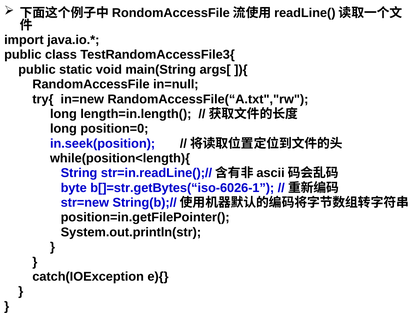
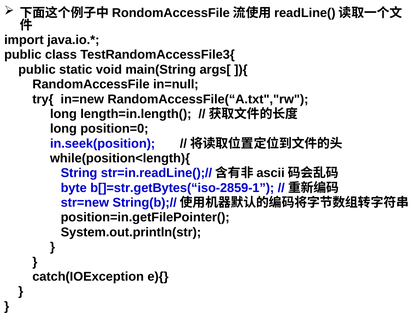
b[]=str.getBytes(“iso-6026-1: b[]=str.getBytes(“iso-6026-1 -> b[]=str.getBytes(“iso-2859-1
